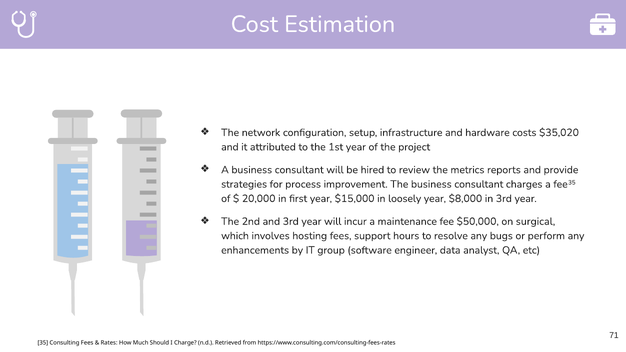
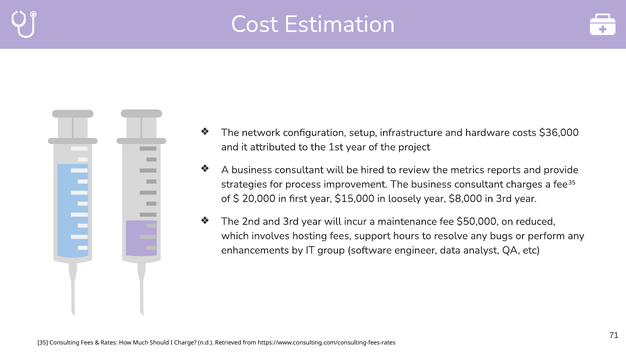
$35,020: $35,020 -> $36,000
surgical: surgical -> reduced
